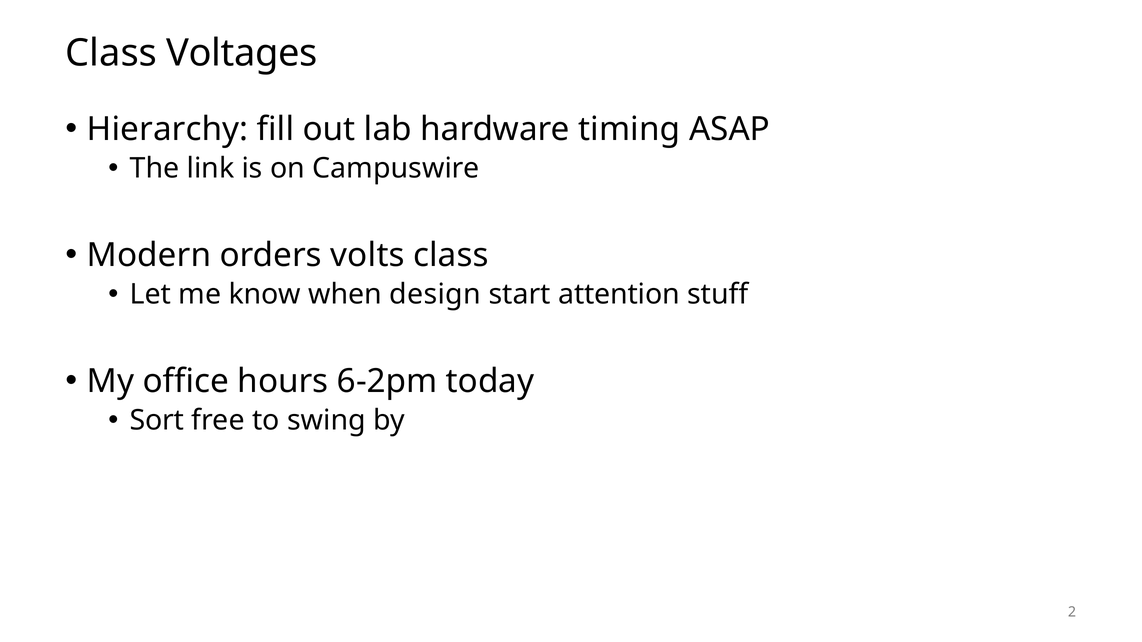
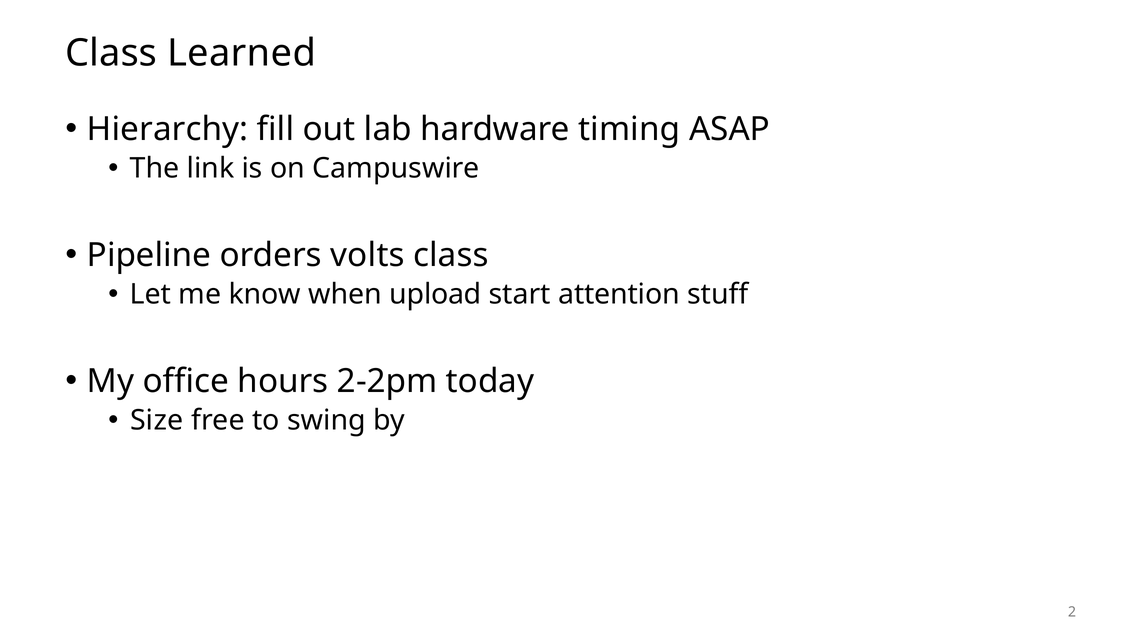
Voltages: Voltages -> Learned
Modern: Modern -> Pipeline
design: design -> upload
6-2pm: 6-2pm -> 2-2pm
Sort: Sort -> Size
